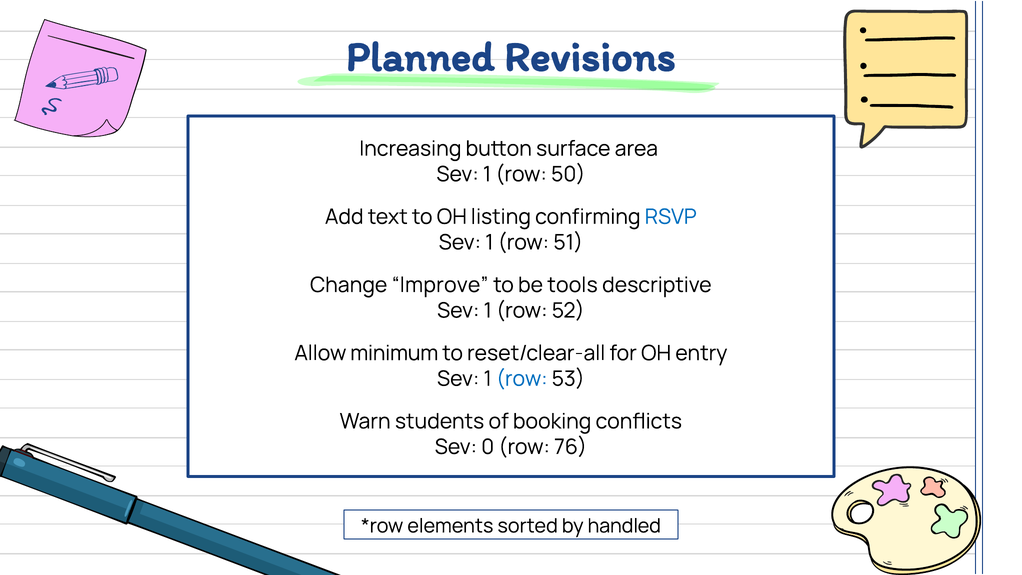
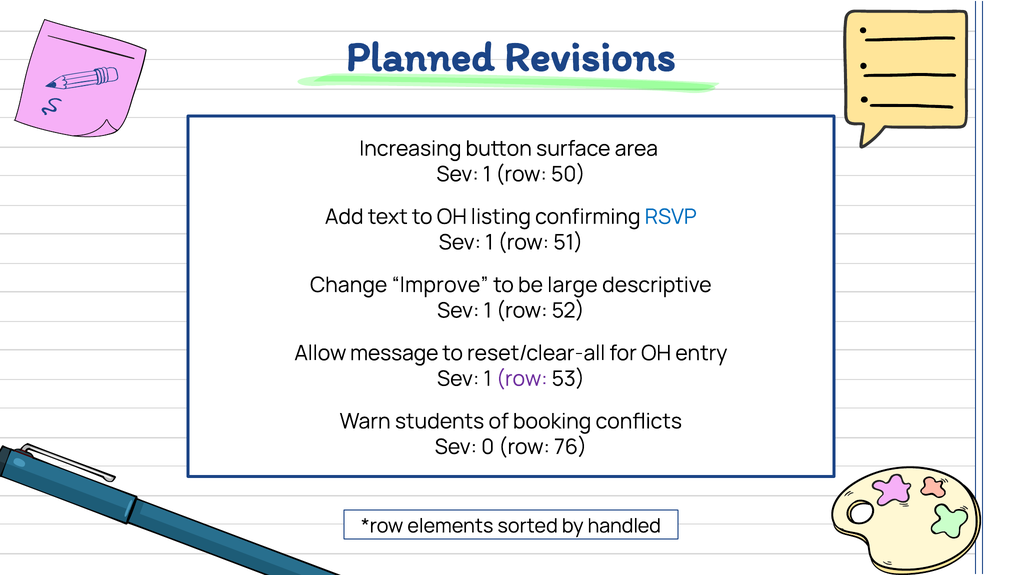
tools: tools -> large
minimum: minimum -> message
row at (522, 379) colour: blue -> purple
